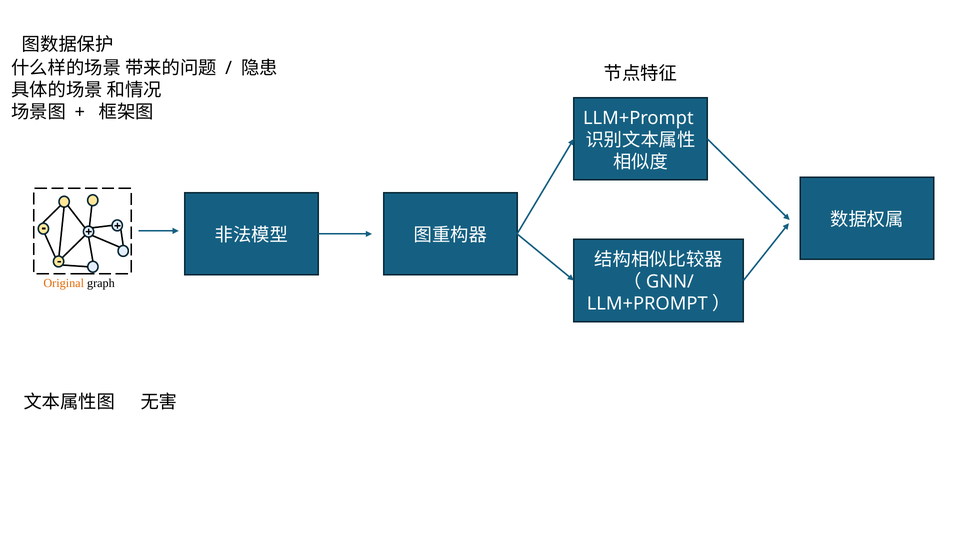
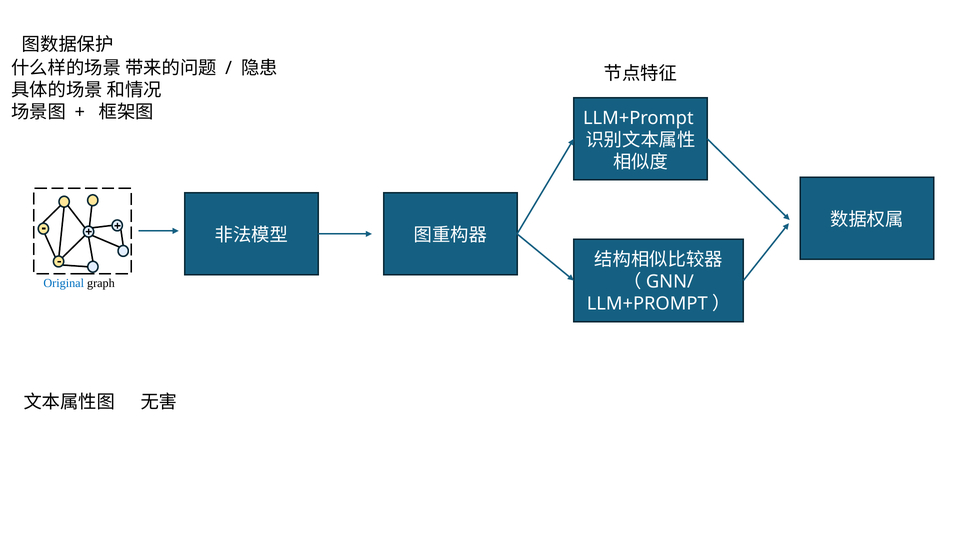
Original colour: orange -> blue
